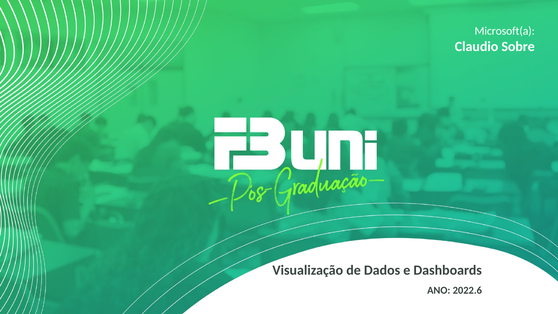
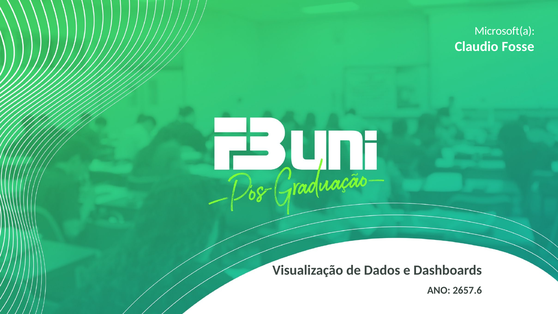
Sobre: Sobre -> Fosse
2022.6: 2022.6 -> 2657.6
